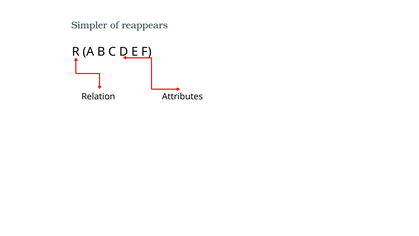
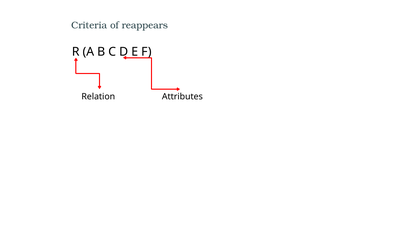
Simpler: Simpler -> Criteria
